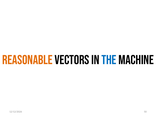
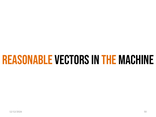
THE colour: blue -> orange
